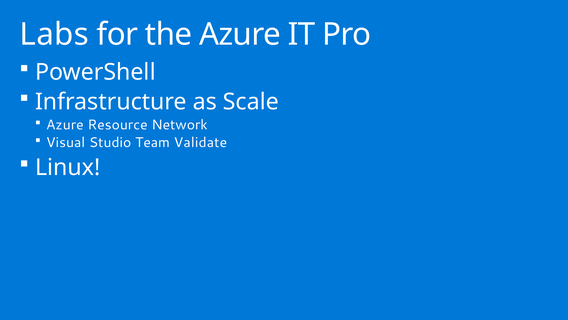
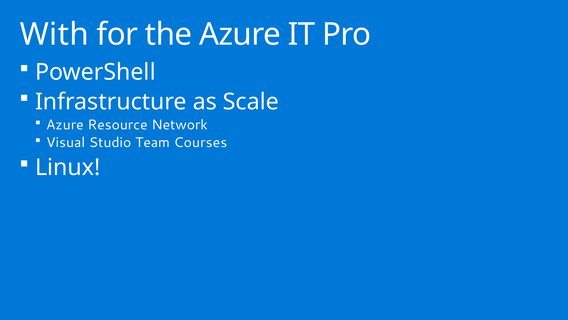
Labs: Labs -> With
Validate: Validate -> Courses
